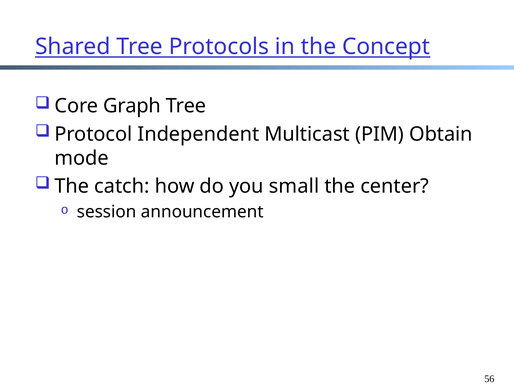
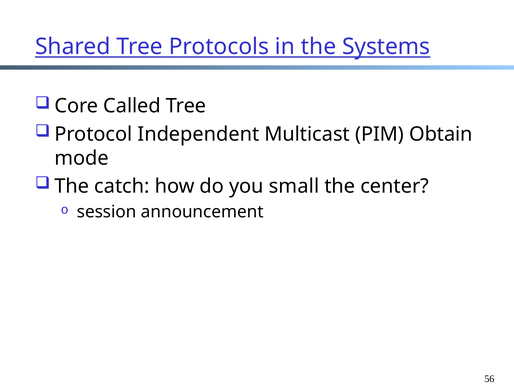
Concept: Concept -> Systems
Graph: Graph -> Called
